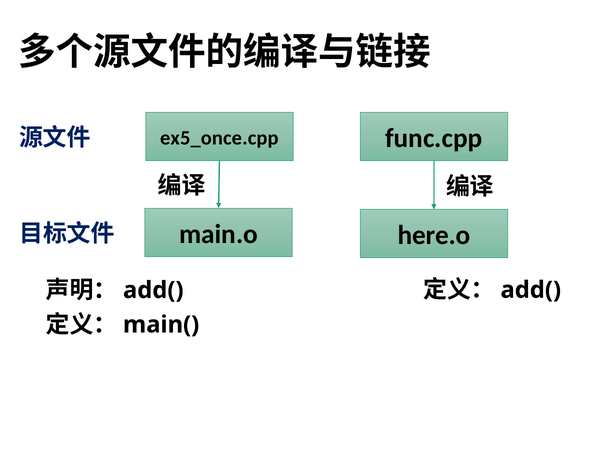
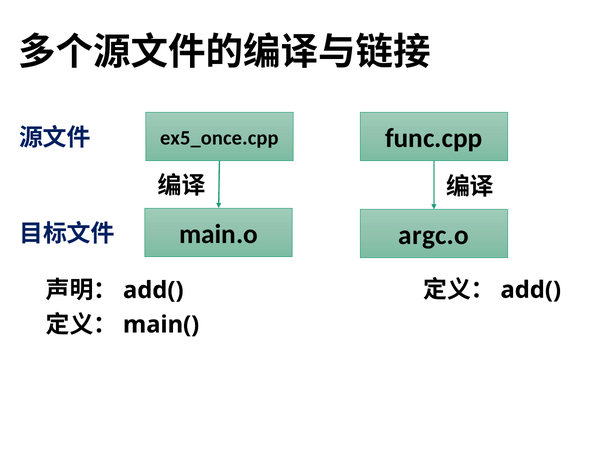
here.o: here.o -> argc.o
